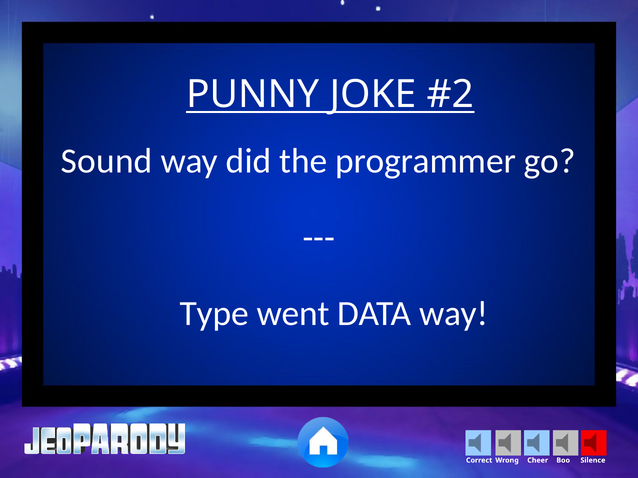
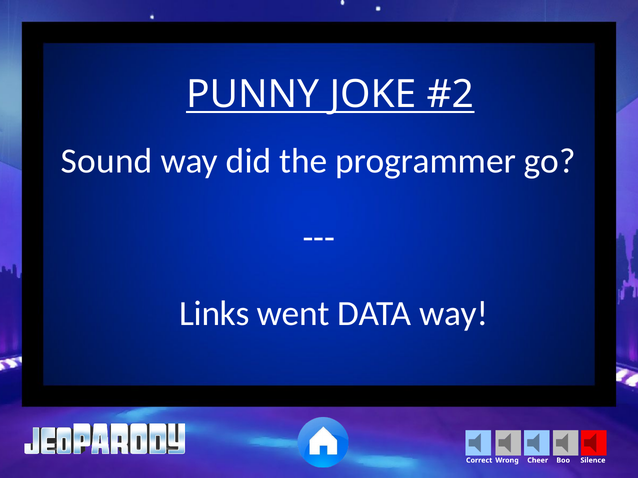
Type: Type -> Links
